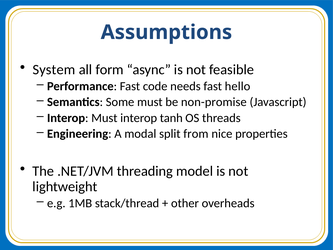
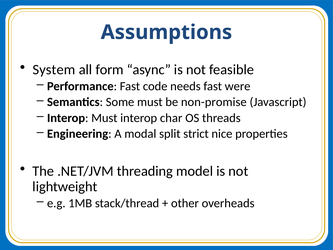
hello: hello -> were
tanh: tanh -> char
from: from -> strict
